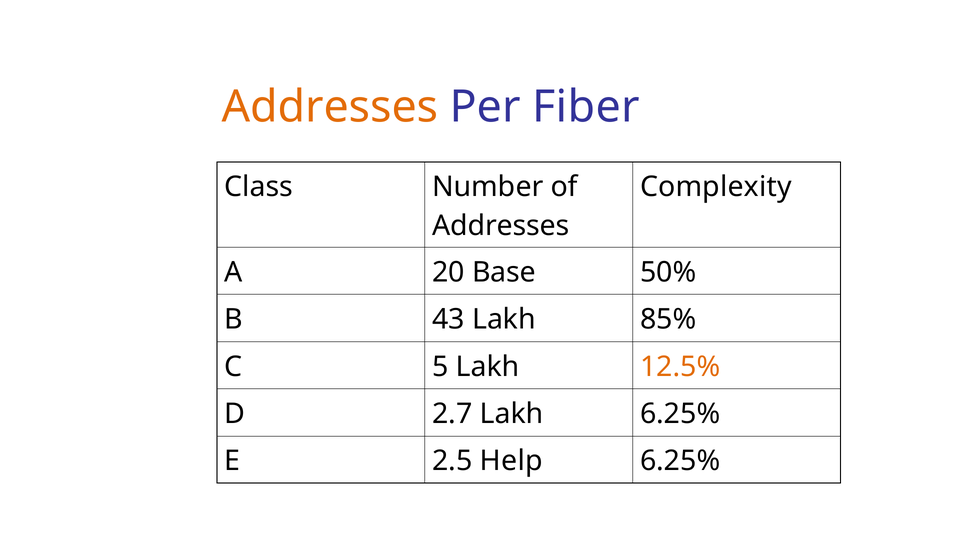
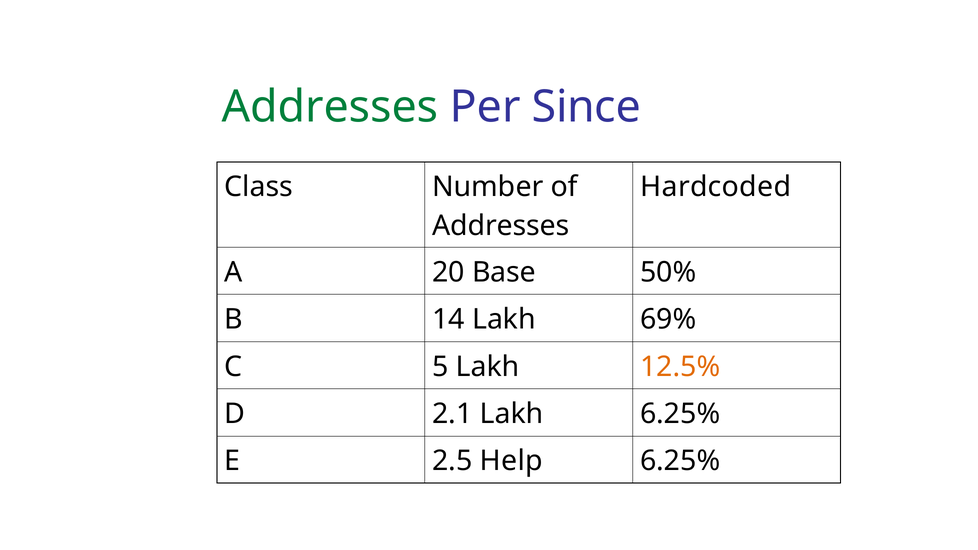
Addresses at (330, 107) colour: orange -> green
Fiber: Fiber -> Since
Complexity: Complexity -> Hardcoded
43: 43 -> 14
85%: 85% -> 69%
2.7: 2.7 -> 2.1
